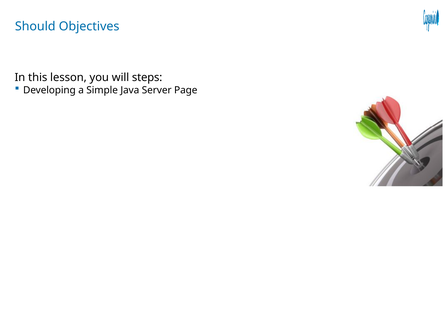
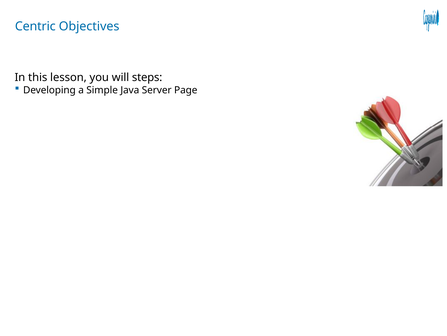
Should: Should -> Centric
